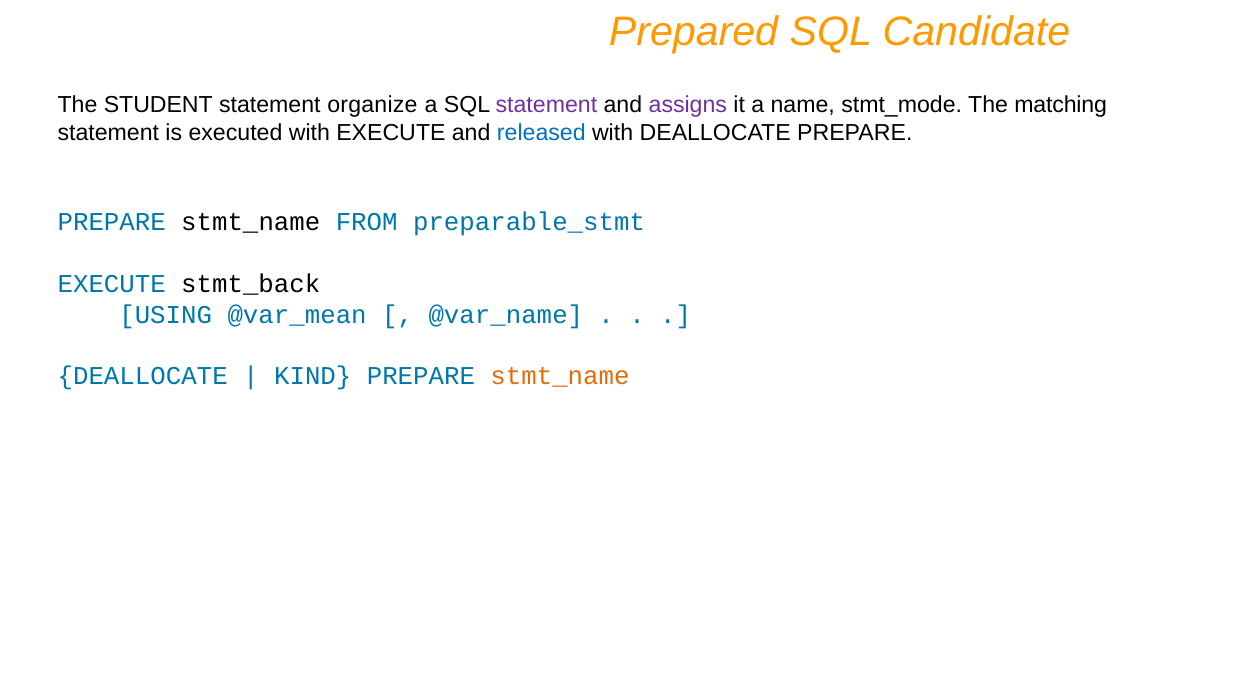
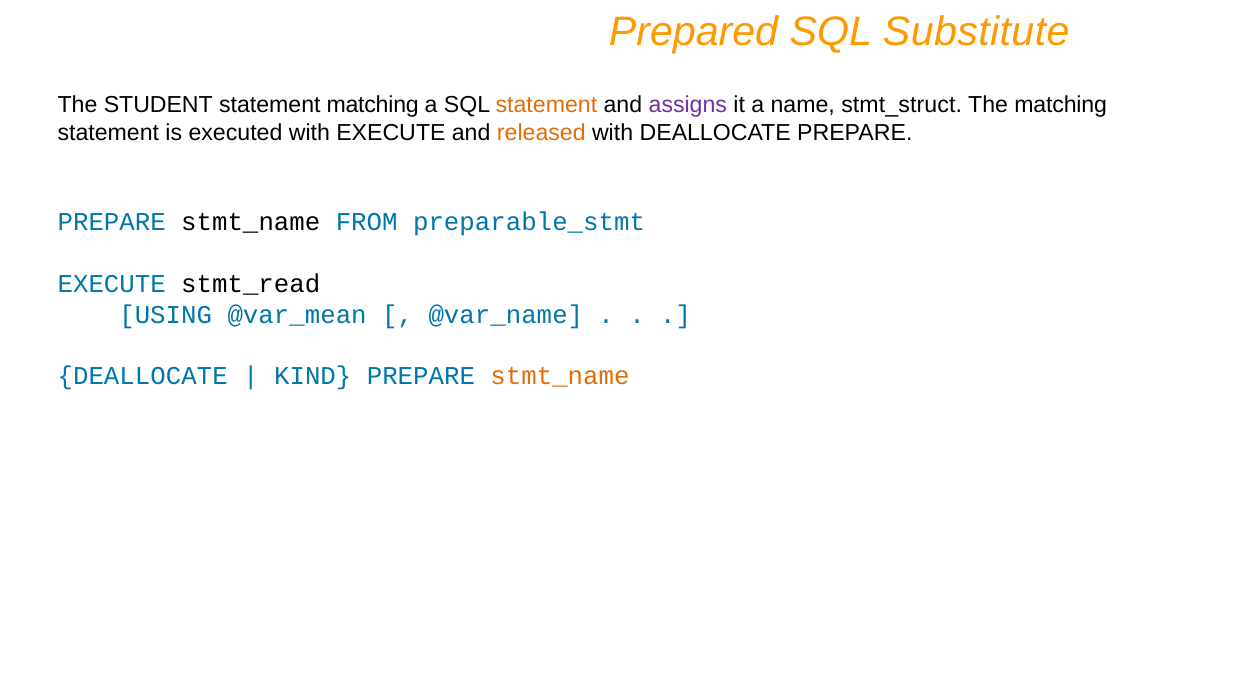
Candidate: Candidate -> Substitute
statement organize: organize -> matching
statement at (546, 105) colour: purple -> orange
stmt_mode: stmt_mode -> stmt_struct
released colour: blue -> orange
stmt_back: stmt_back -> stmt_read
